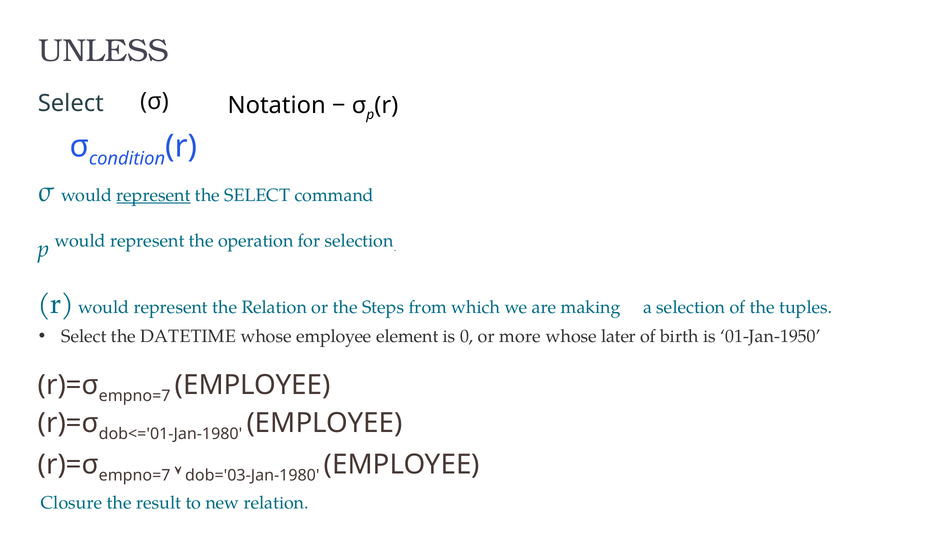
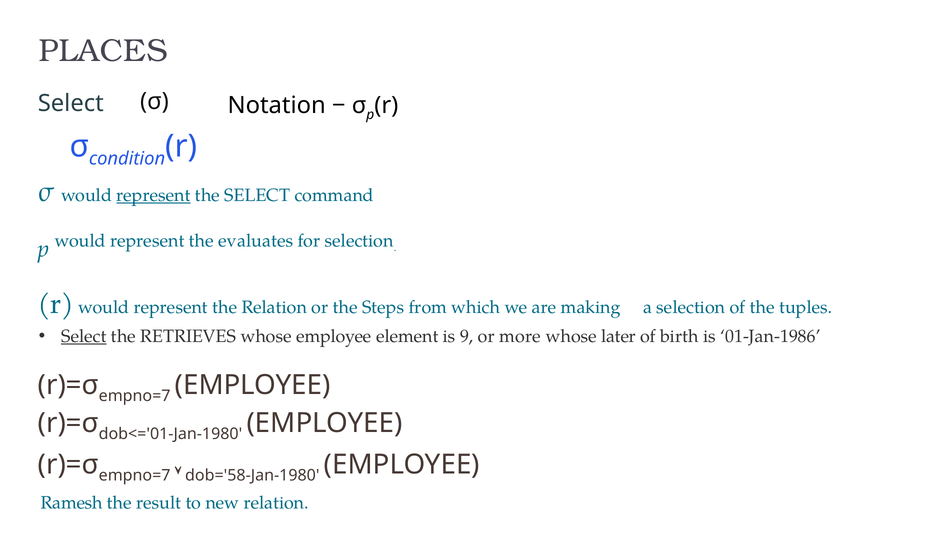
UNLESS: UNLESS -> PLACES
operation: operation -> evaluates
Select at (84, 337) underline: none -> present
DATETIME: DATETIME -> RETRIEVES
0: 0 -> 9
01-Jan-1950: 01-Jan-1950 -> 01-Jan-1986
dob='03-Jan-1980: dob='03-Jan-1980 -> dob='58-Jan-1980
Closure: Closure -> Ramesh
